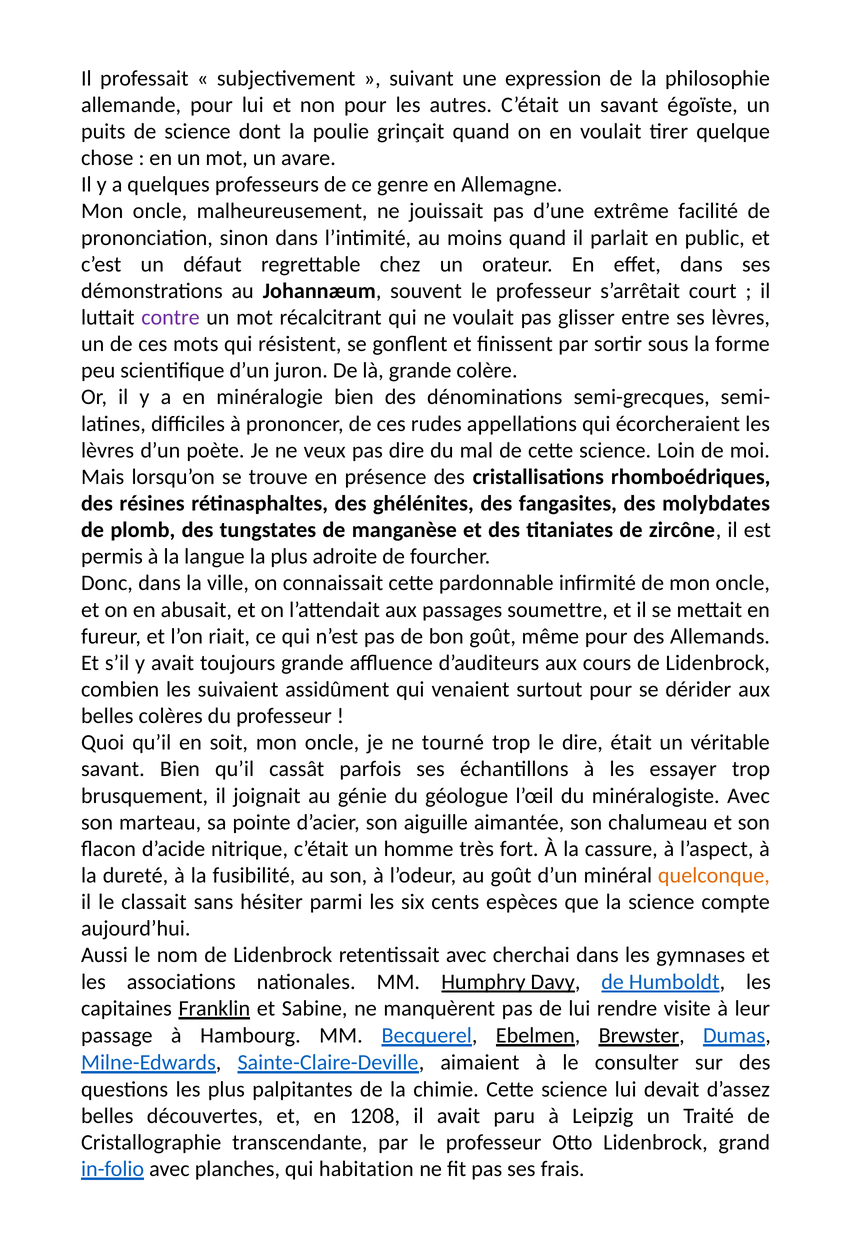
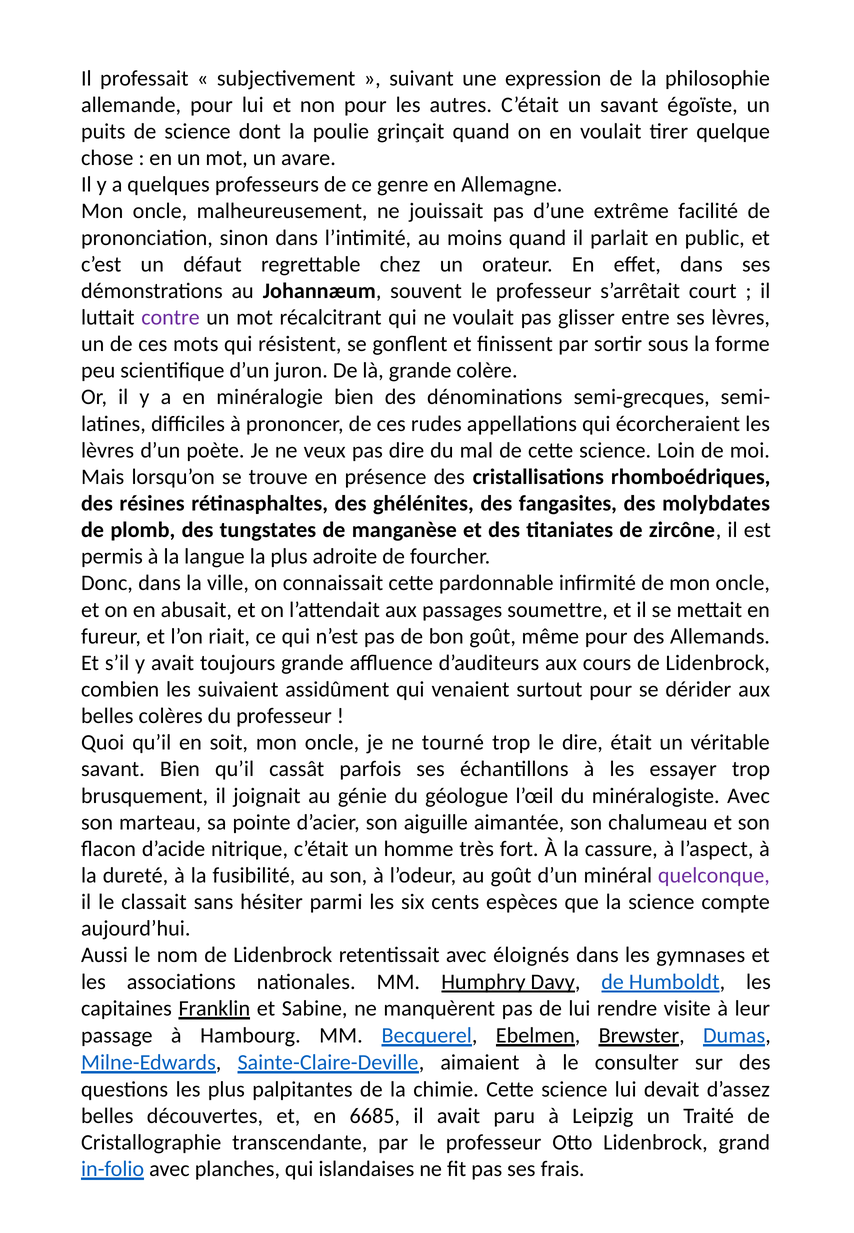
quelconque colour: orange -> purple
cherchai: cherchai -> éloignés
1208: 1208 -> 6685
habitation: habitation -> islandaises
